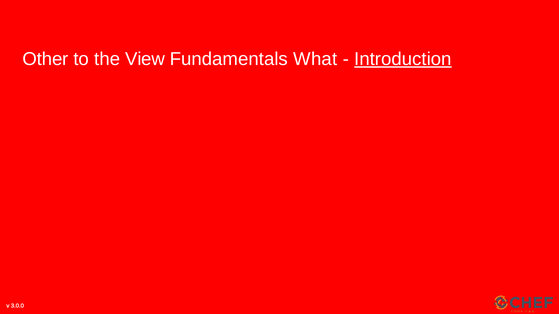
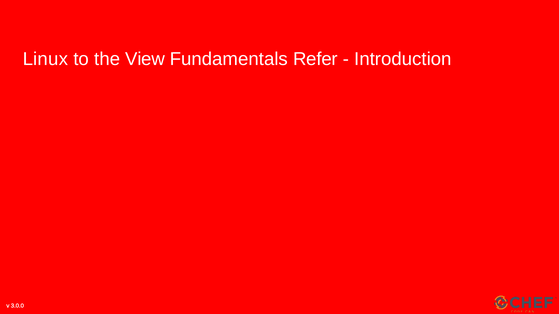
Other: Other -> Linux
What: What -> Refer
Introduction underline: present -> none
